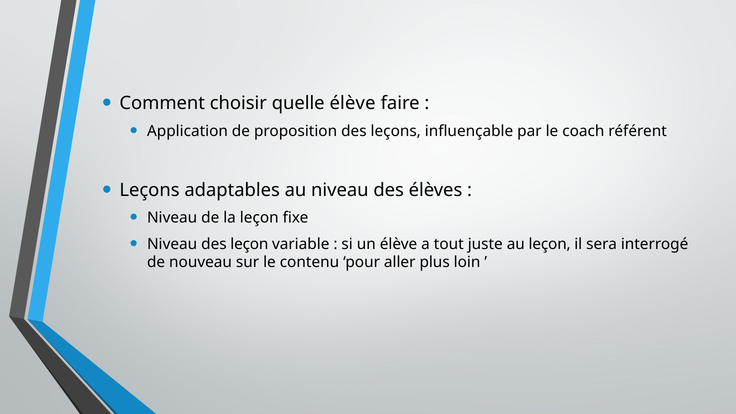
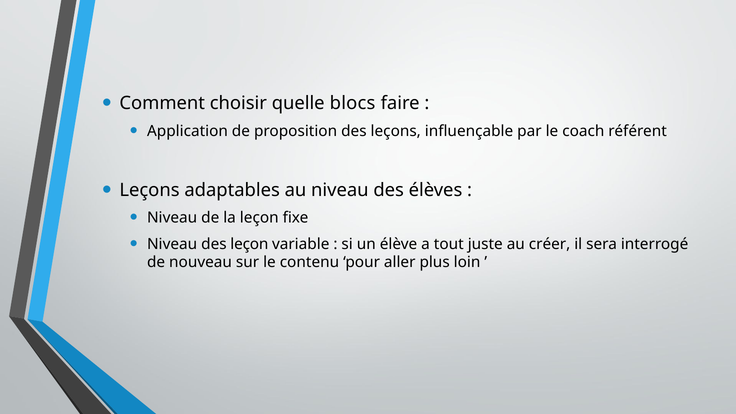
quelle élève: élève -> blocs
au leçon: leçon -> créer
